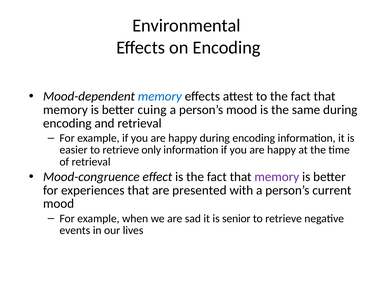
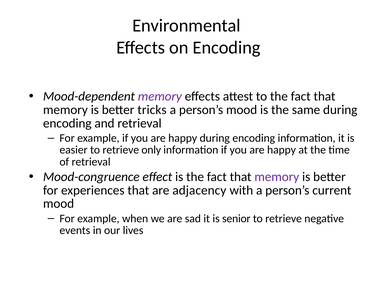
memory at (160, 96) colour: blue -> purple
cuing: cuing -> tricks
presented: presented -> adjacency
